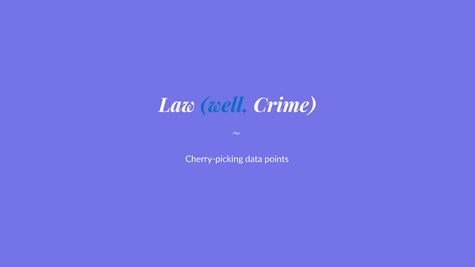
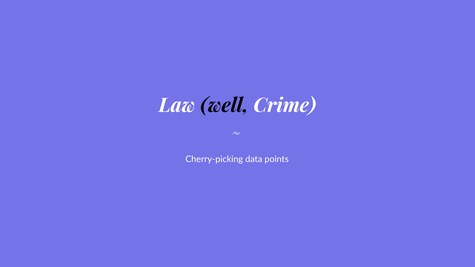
well colour: blue -> black
